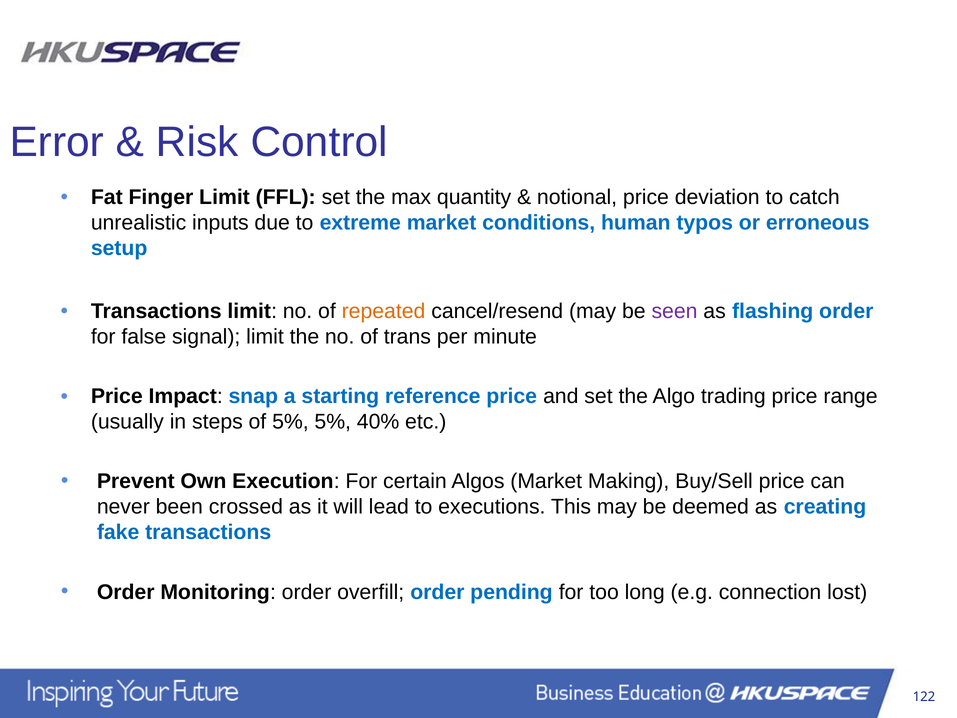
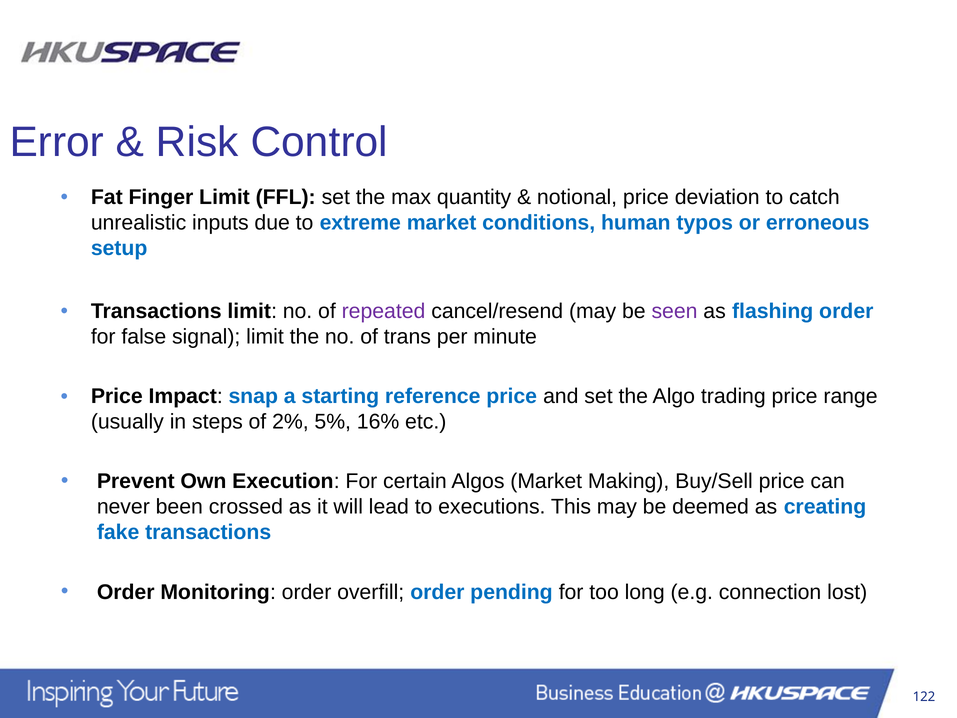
repeated colour: orange -> purple
of 5%: 5% -> 2%
40%: 40% -> 16%
